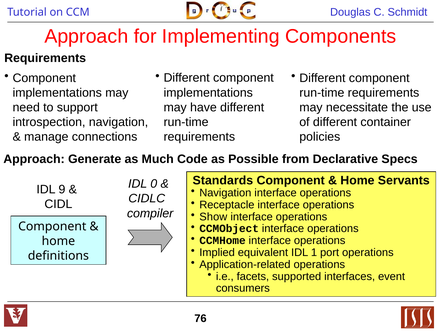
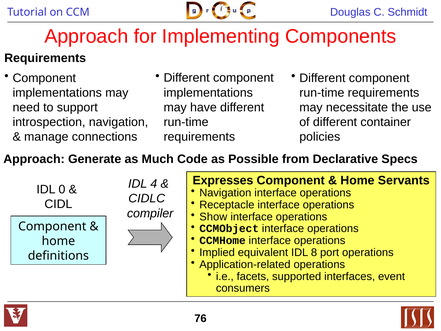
Standards: Standards -> Expresses
0: 0 -> 4
9: 9 -> 0
1: 1 -> 8
